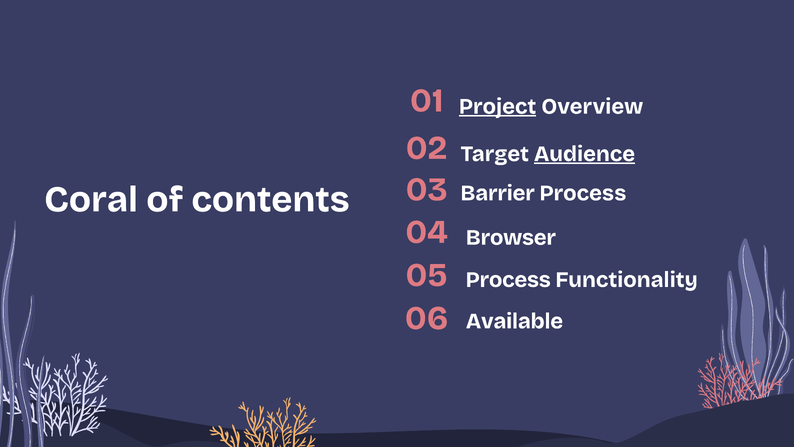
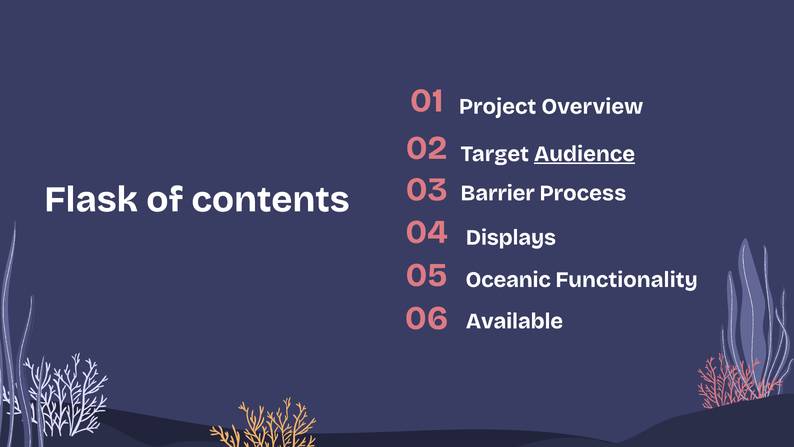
Project underline: present -> none
Coral: Coral -> Flask
Browser: Browser -> Displays
Process at (508, 279): Process -> Oceanic
